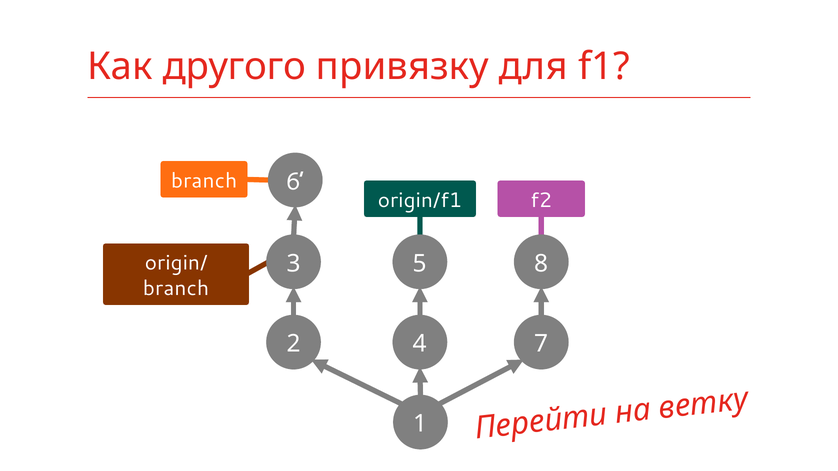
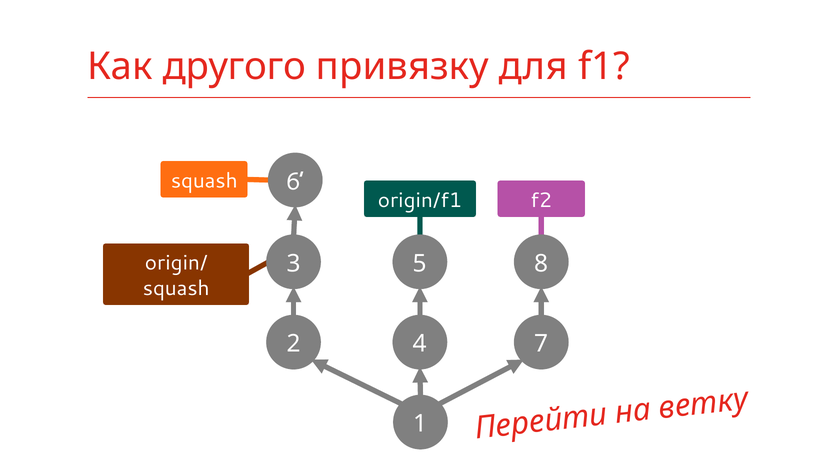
branch at (204, 181): branch -> squash
branch at (176, 288): branch -> squash
